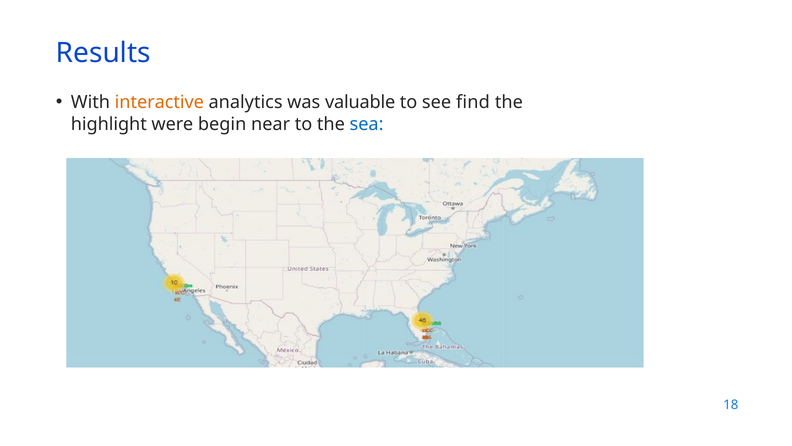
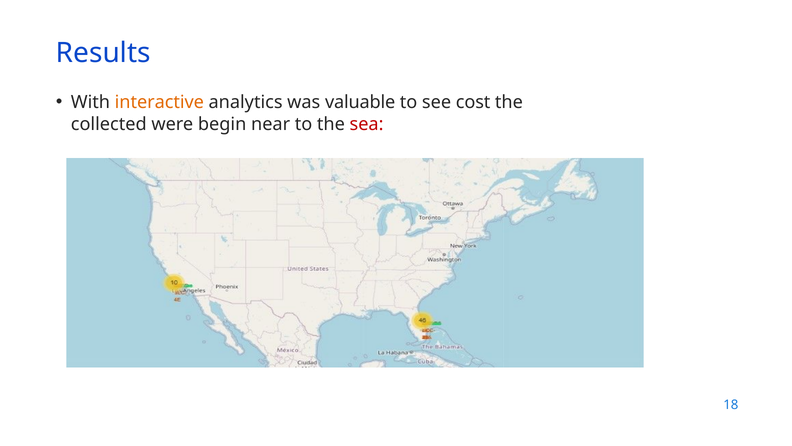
find: find -> cost
highlight: highlight -> collected
sea colour: blue -> red
